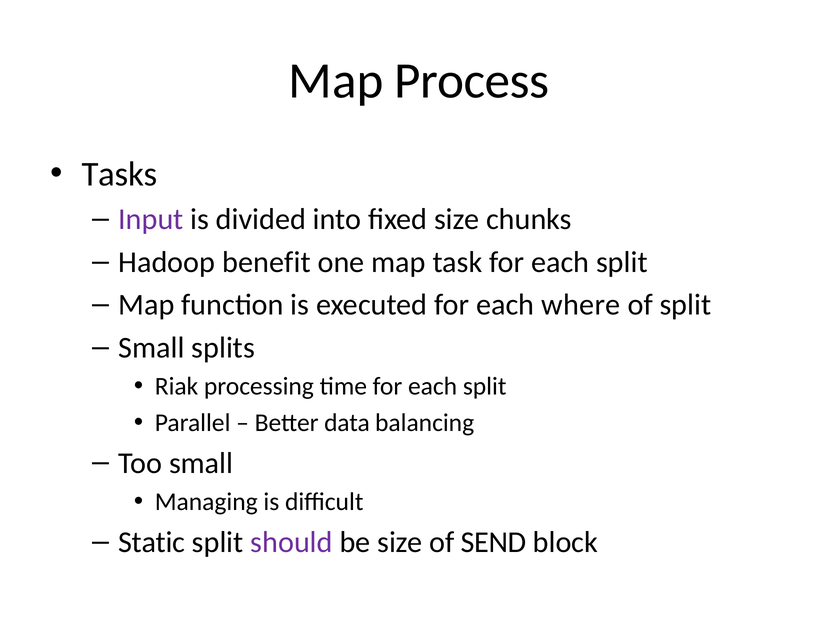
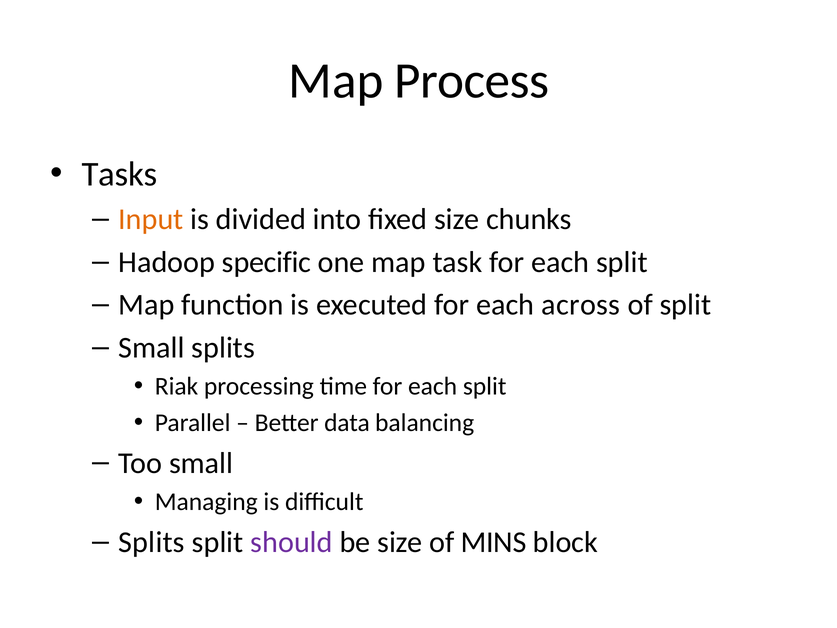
Input colour: purple -> orange
benefit: benefit -> specific
where: where -> across
Static at (152, 542): Static -> Splits
SEND: SEND -> MINS
